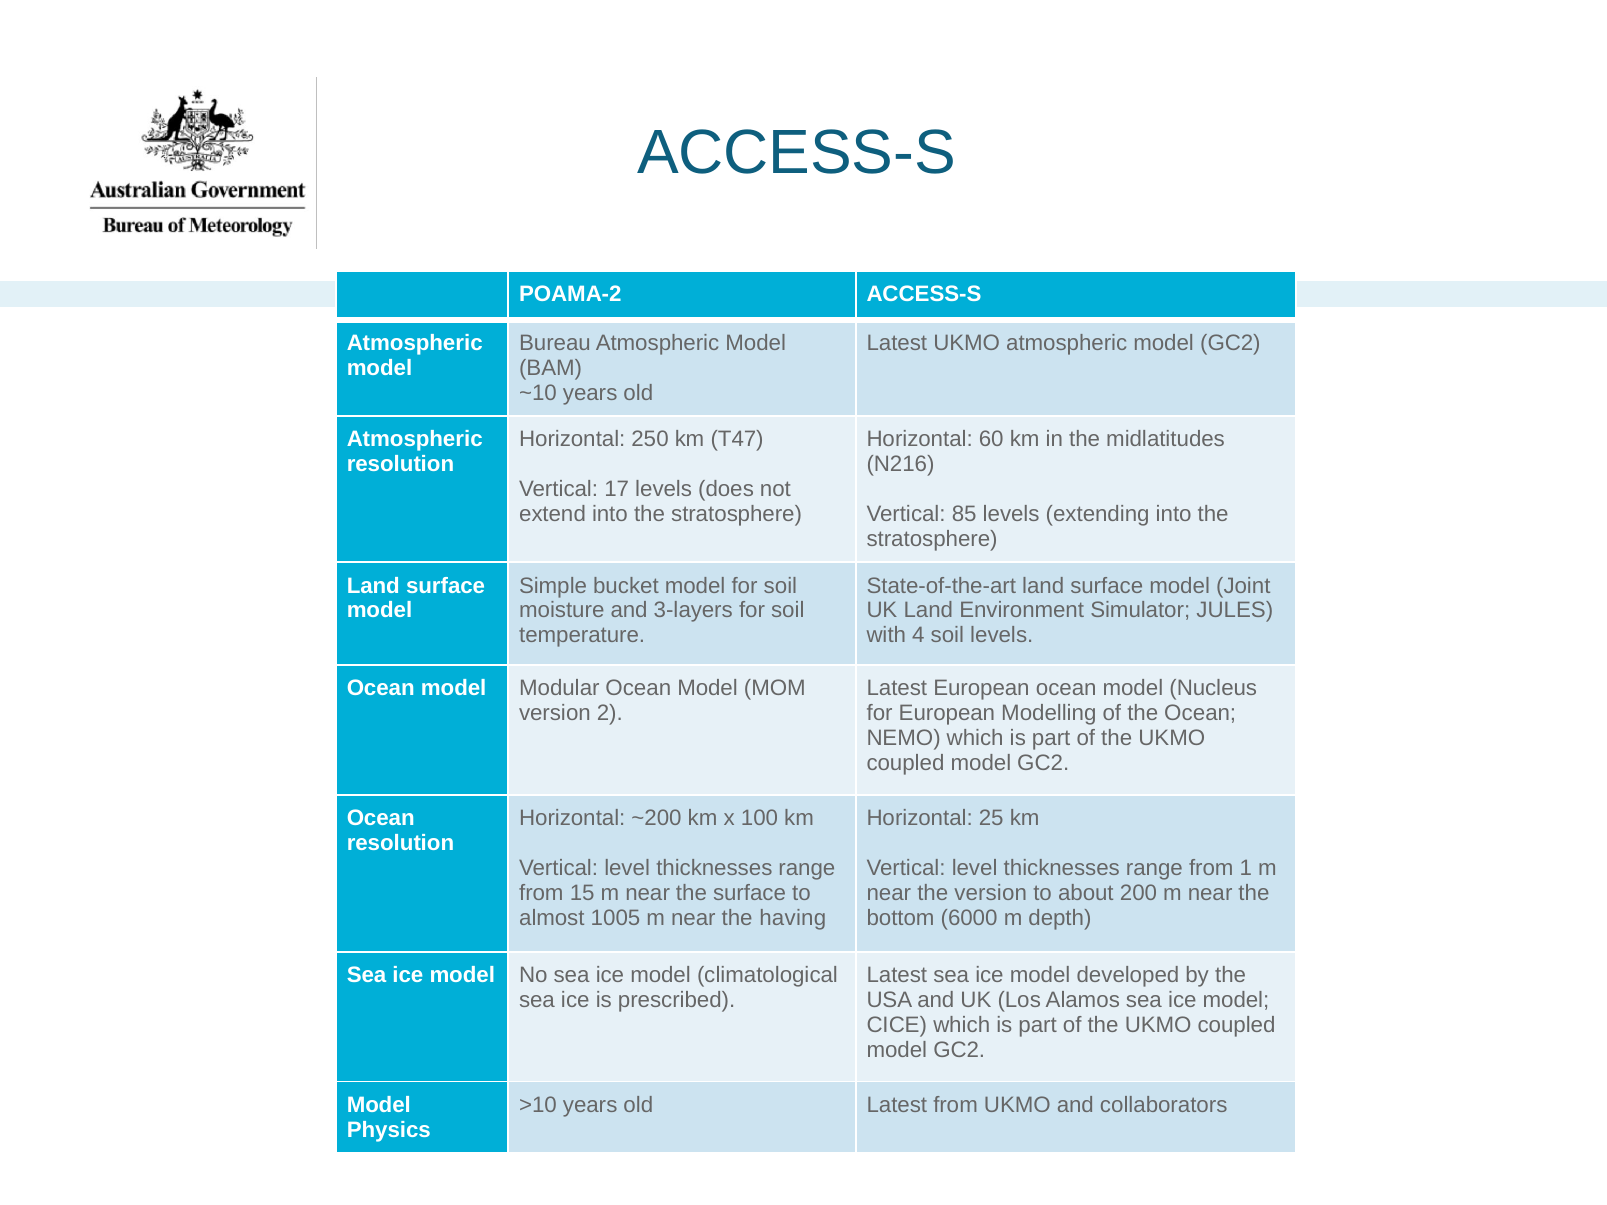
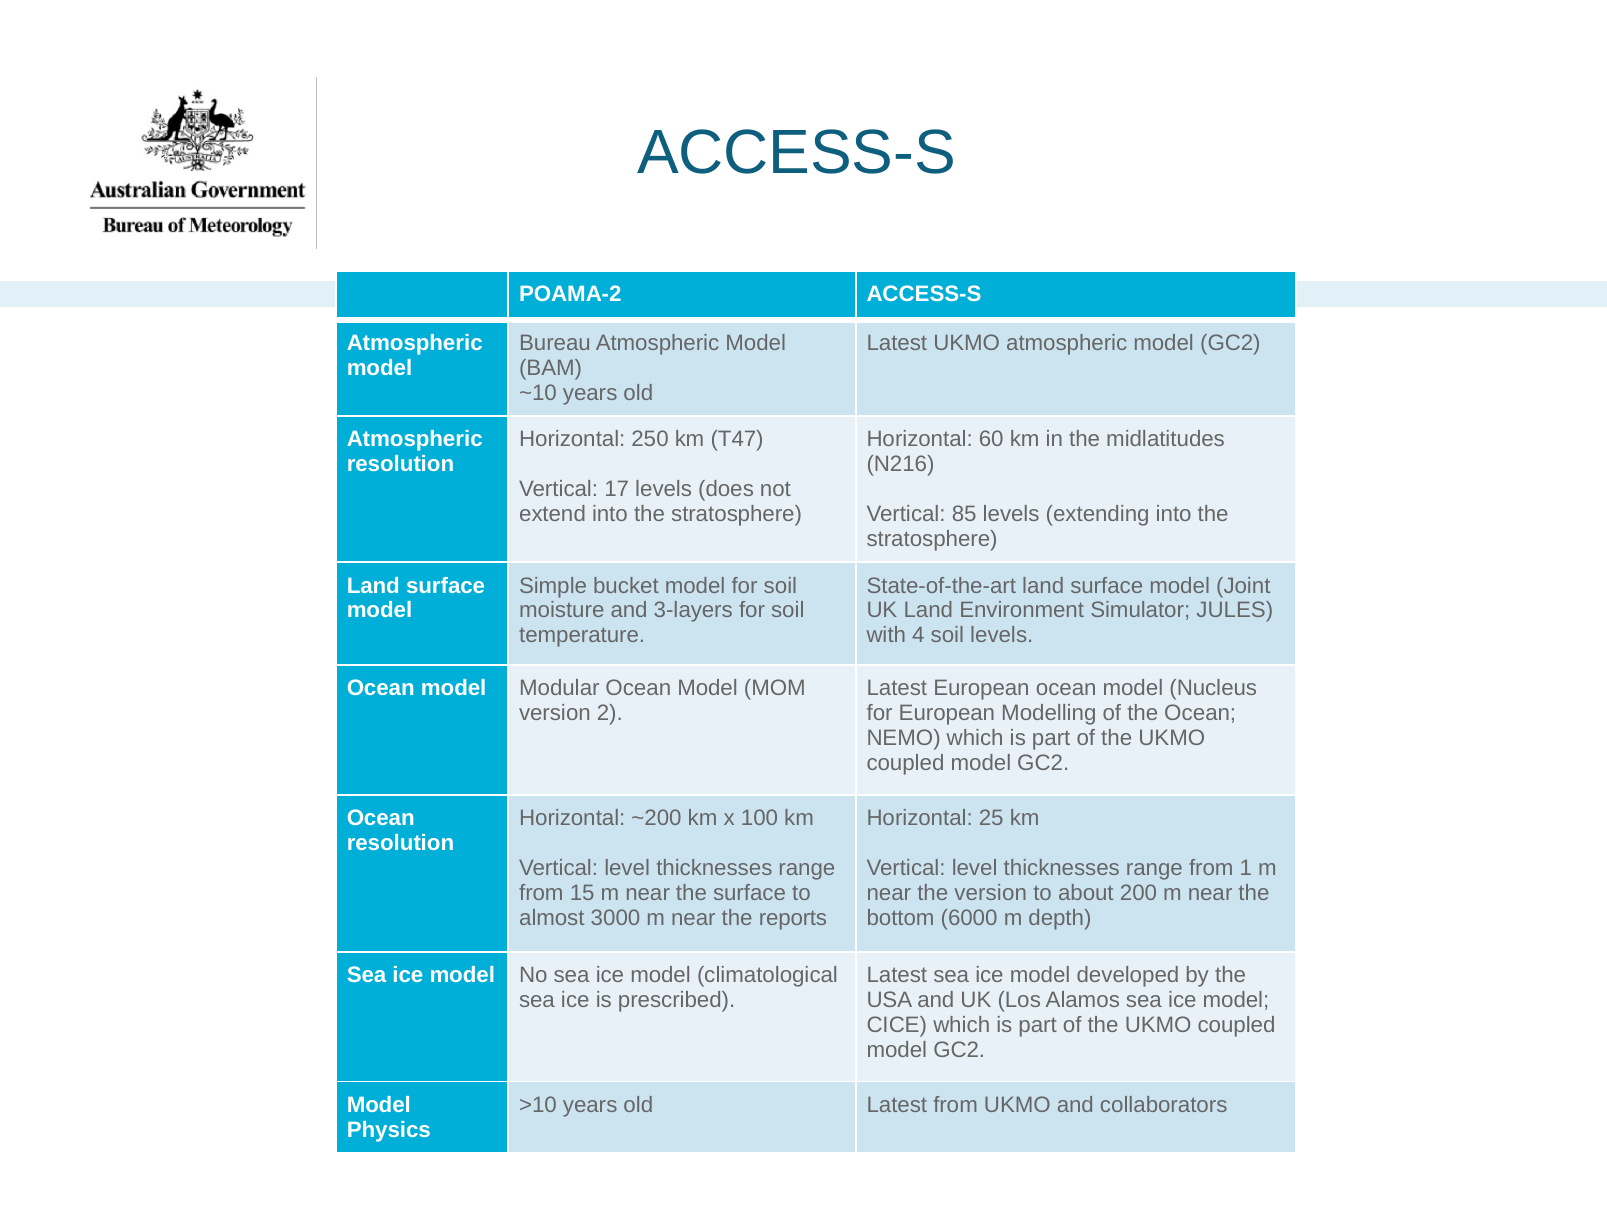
1005: 1005 -> 3000
having: having -> reports
